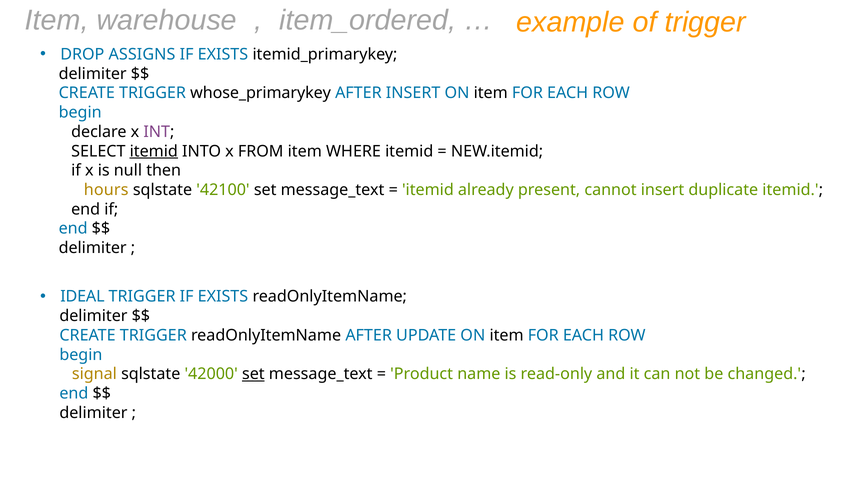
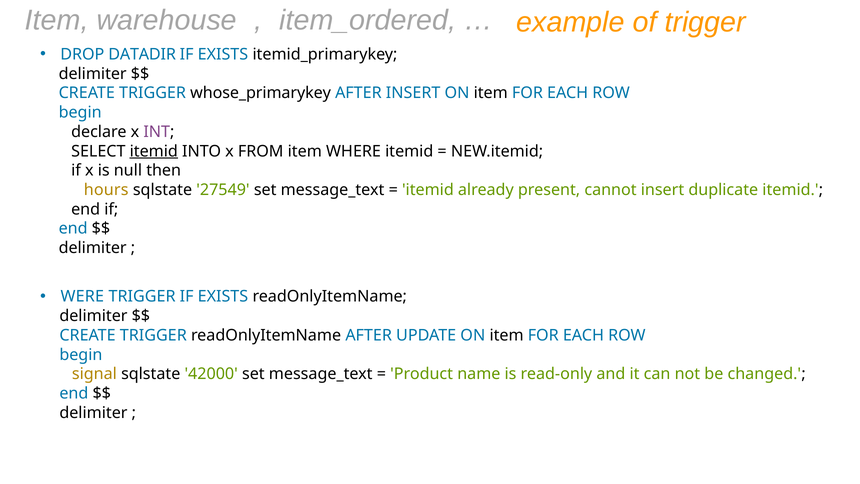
ASSIGNS: ASSIGNS -> DATADIR
42100: 42100 -> 27549
IDEAL: IDEAL -> WERE
set at (253, 374) underline: present -> none
